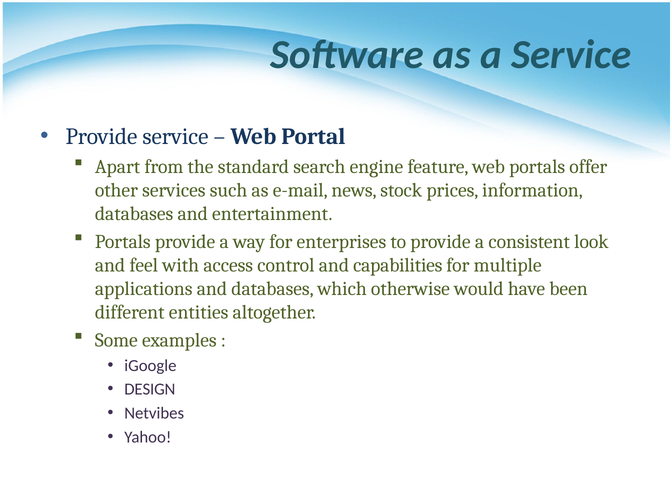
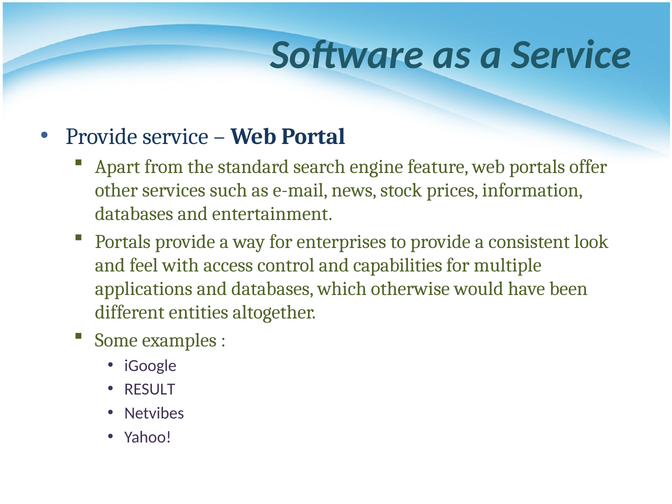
DESIGN: DESIGN -> RESULT
